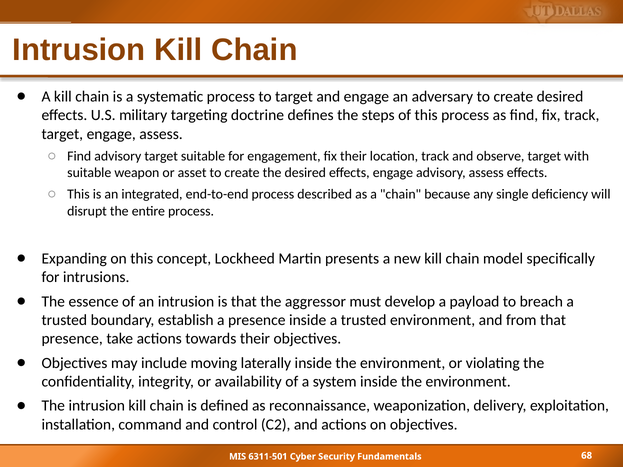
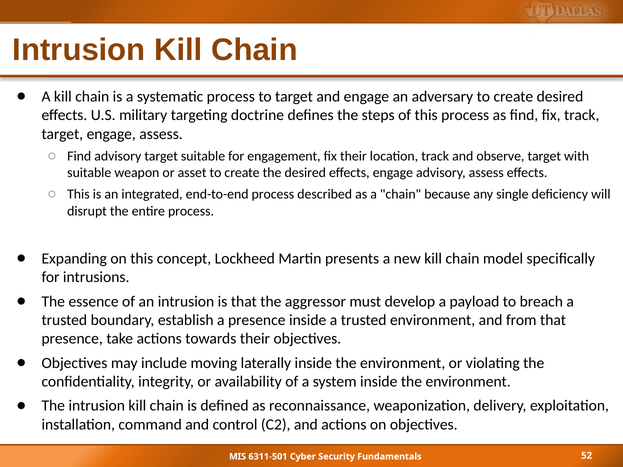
68: 68 -> 52
